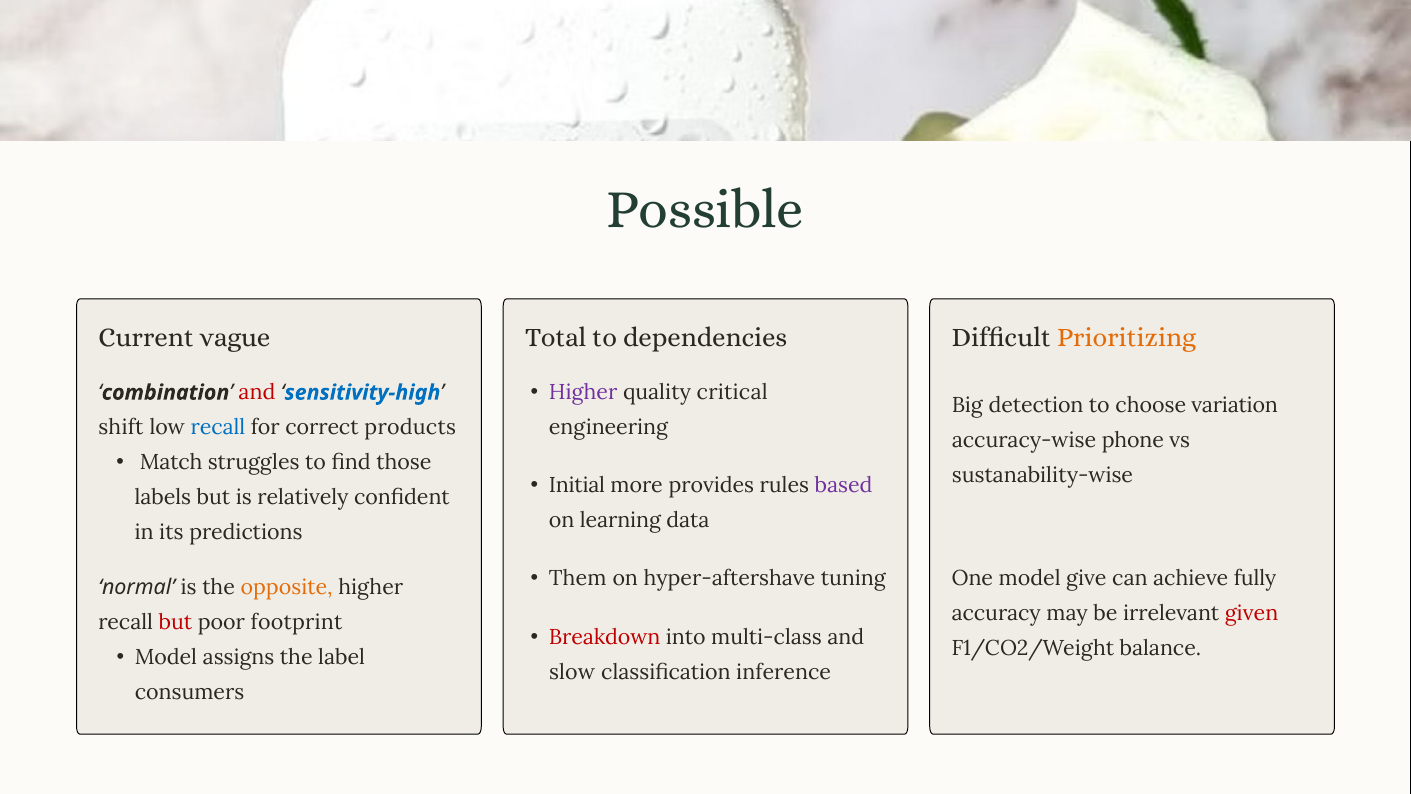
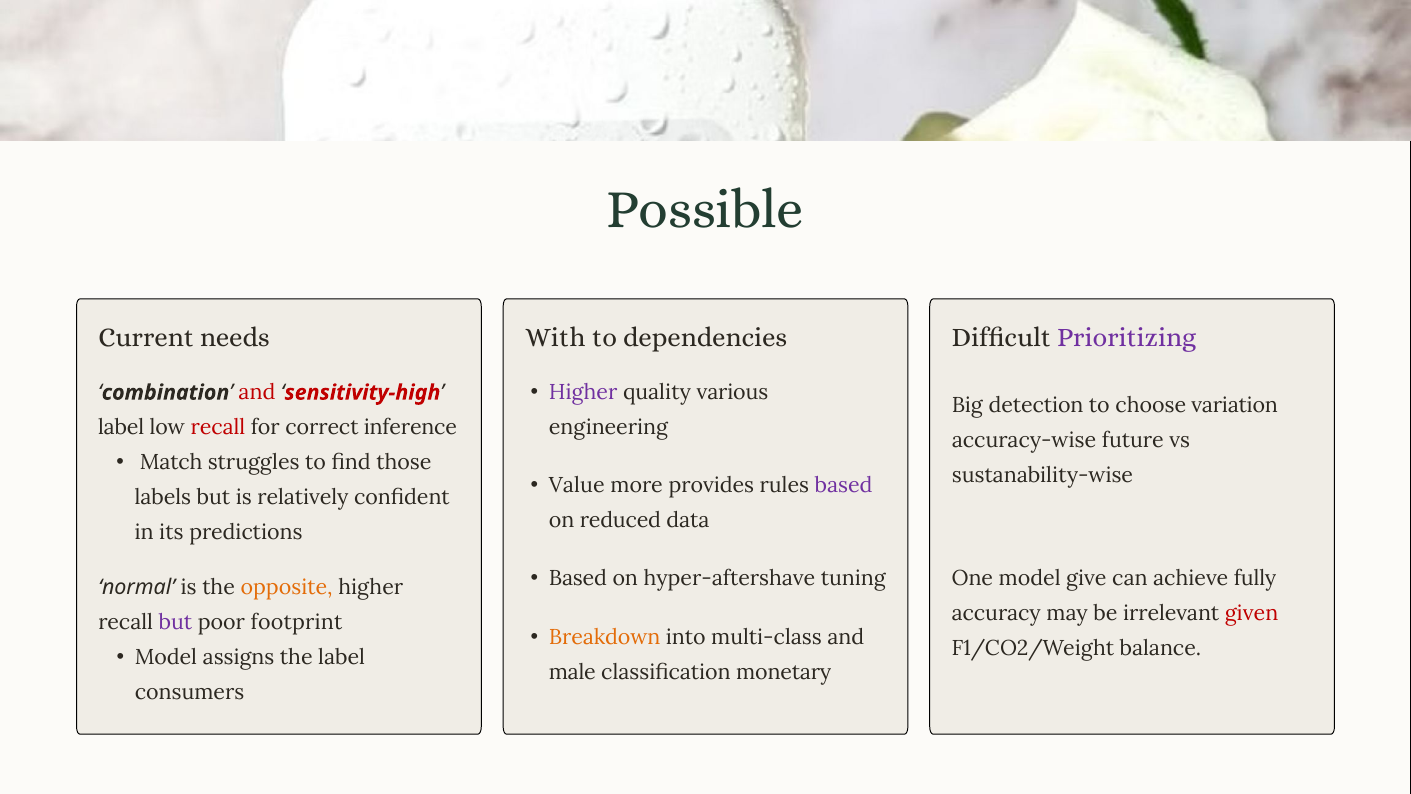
vague: vague -> needs
Total: Total -> With
Prioritizing colour: orange -> purple
critical: critical -> various
sensitivity-high colour: blue -> red
shift at (121, 427): shift -> label
recall at (218, 427) colour: blue -> red
products: products -> inference
phone: phone -> future
Initial: Initial -> Value
learning: learning -> reduced
Them at (578, 578): Them -> Based
but at (175, 622) colour: red -> purple
Breakdown colour: red -> orange
slow: slow -> male
inference: inference -> monetary
